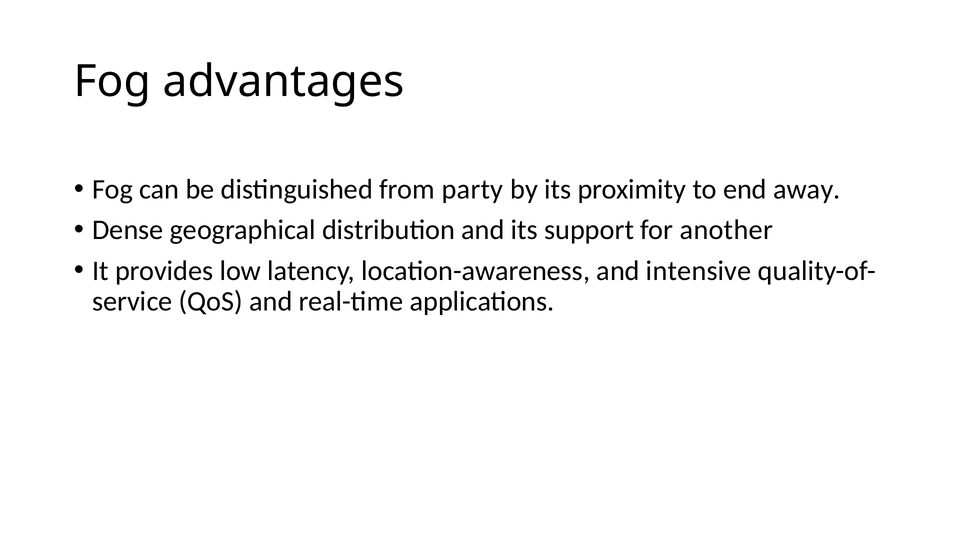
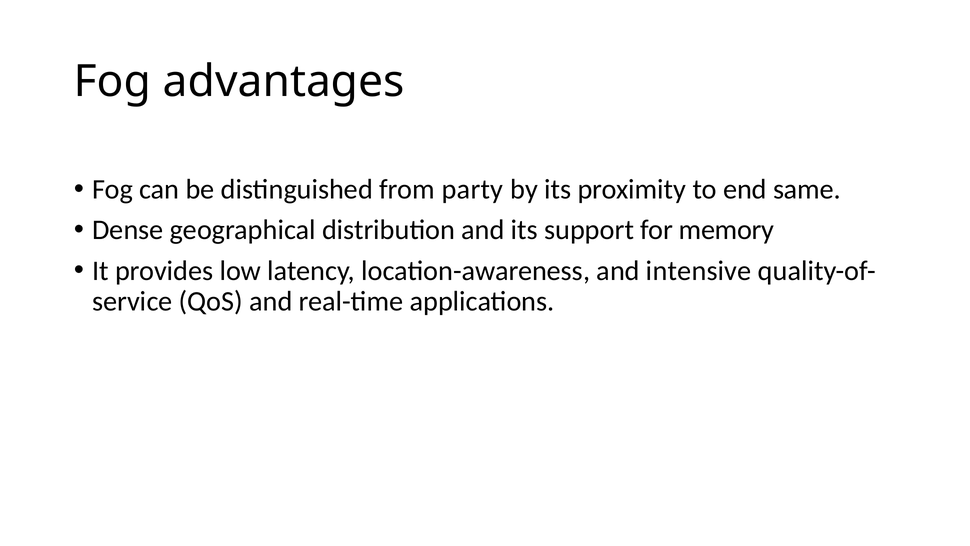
away: away -> same
another: another -> memory
